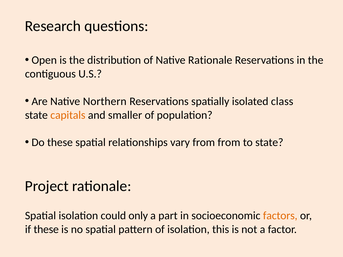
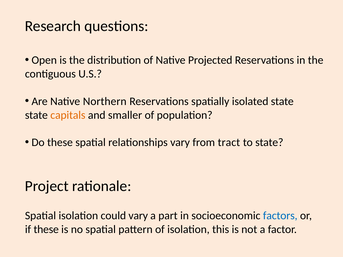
Native Rationale: Rationale -> Projected
isolated class: class -> state
from from: from -> tract
could only: only -> vary
factors colour: orange -> blue
